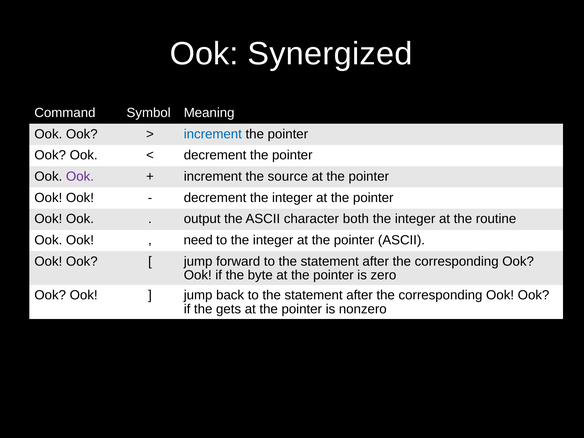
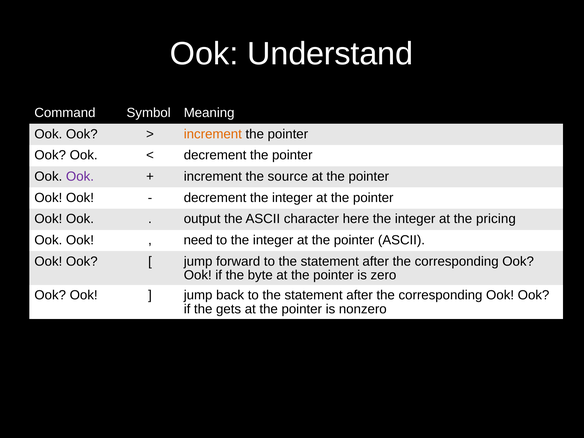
Synergized: Synergized -> Understand
increment at (213, 134) colour: blue -> orange
both: both -> here
routine: routine -> pricing
